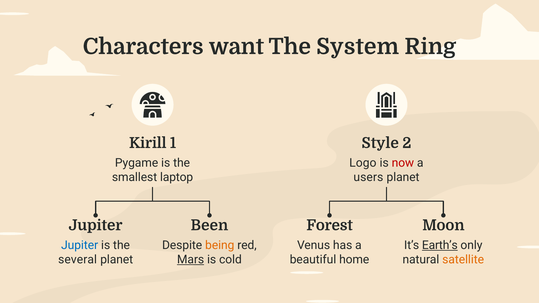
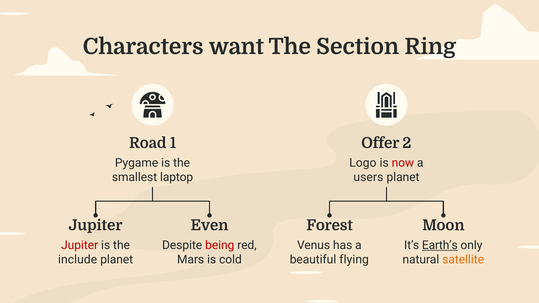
System: System -> Section
Kirill: Kirill -> Road
Style: Style -> Offer
Been: Been -> Even
Jupiter at (80, 245) colour: blue -> red
being colour: orange -> red
several: several -> include
Mars underline: present -> none
home: home -> flying
